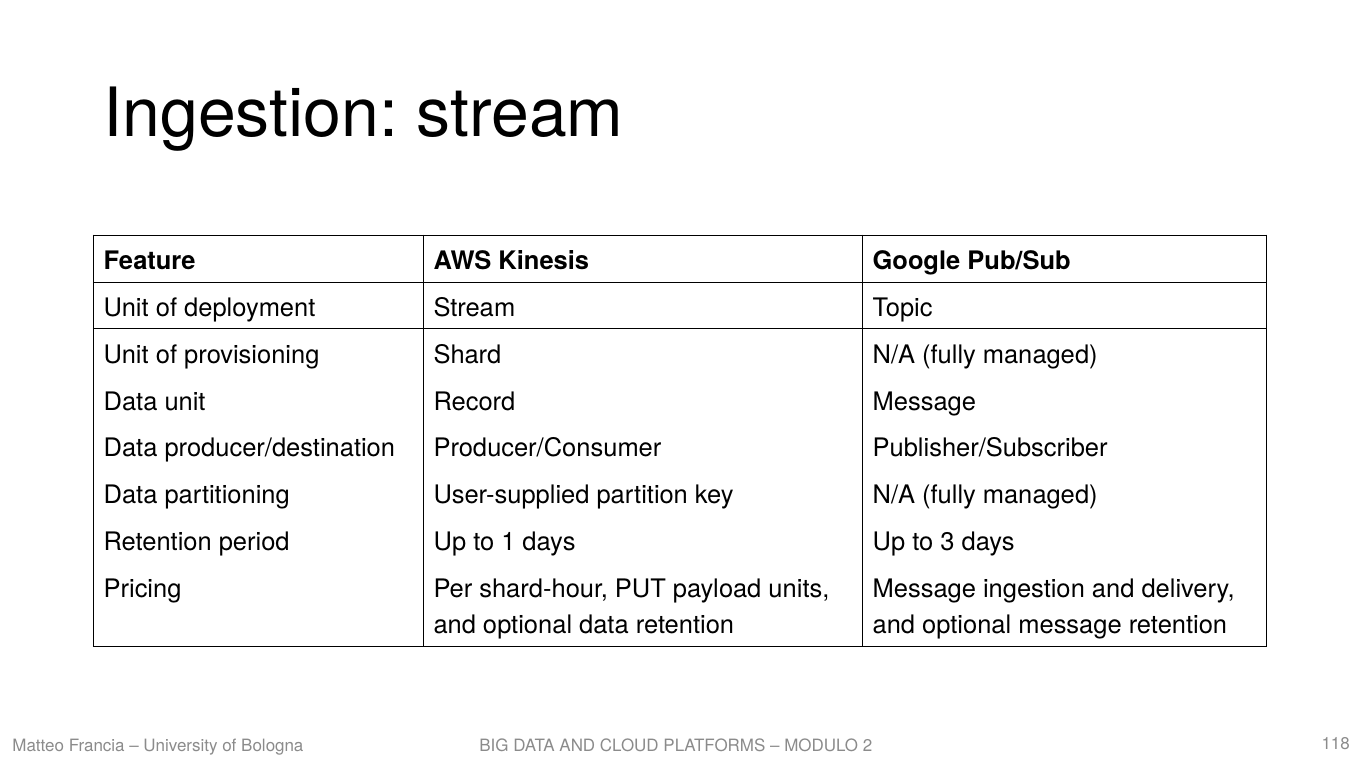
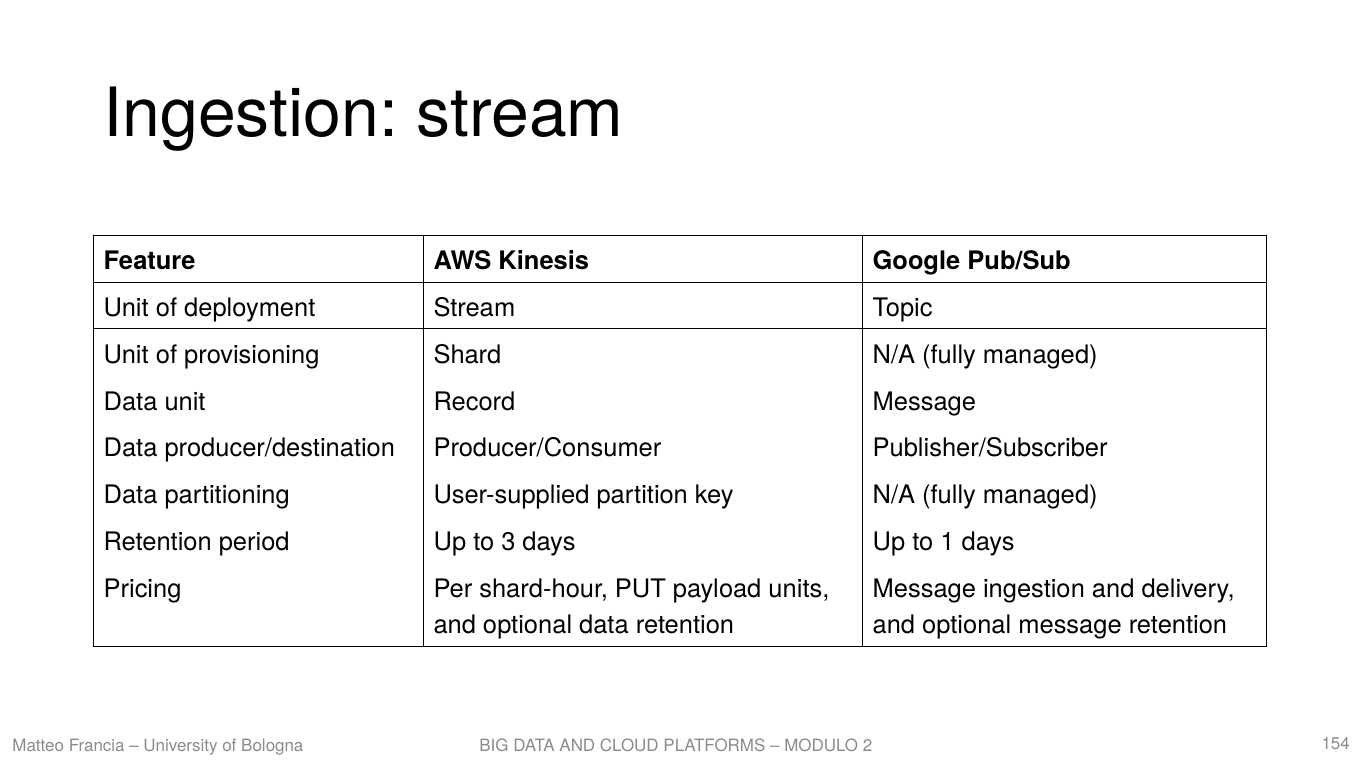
1: 1 -> 3
3: 3 -> 1
118: 118 -> 154
